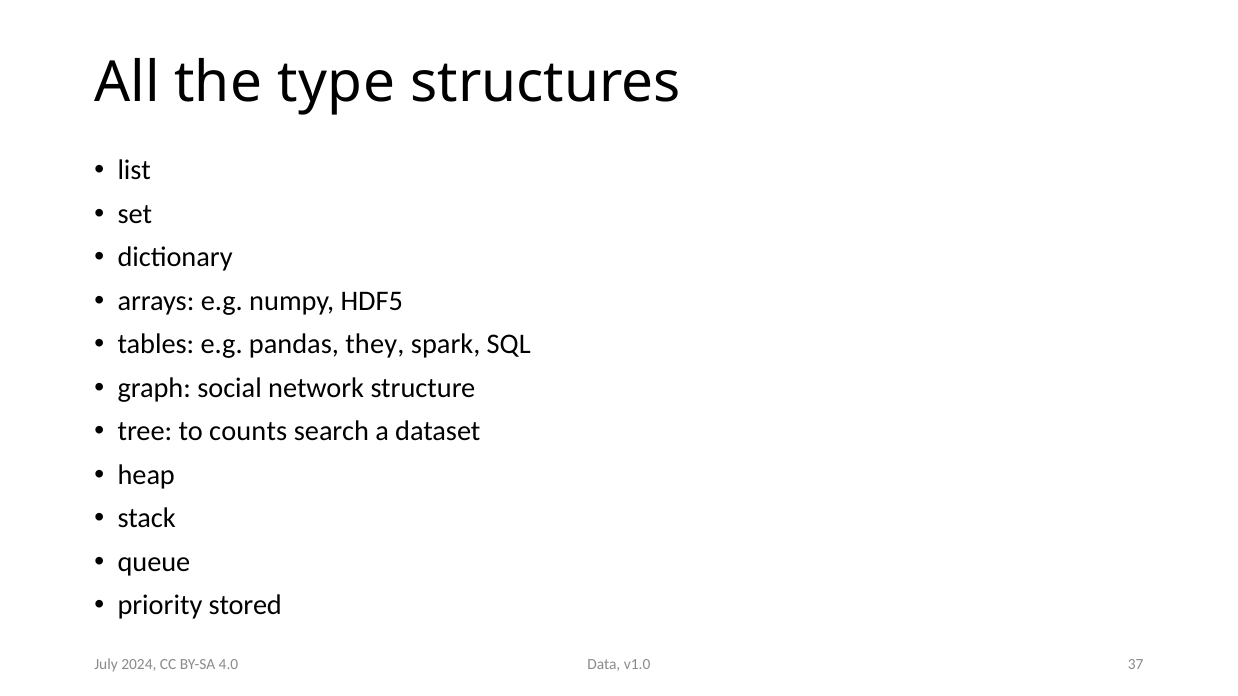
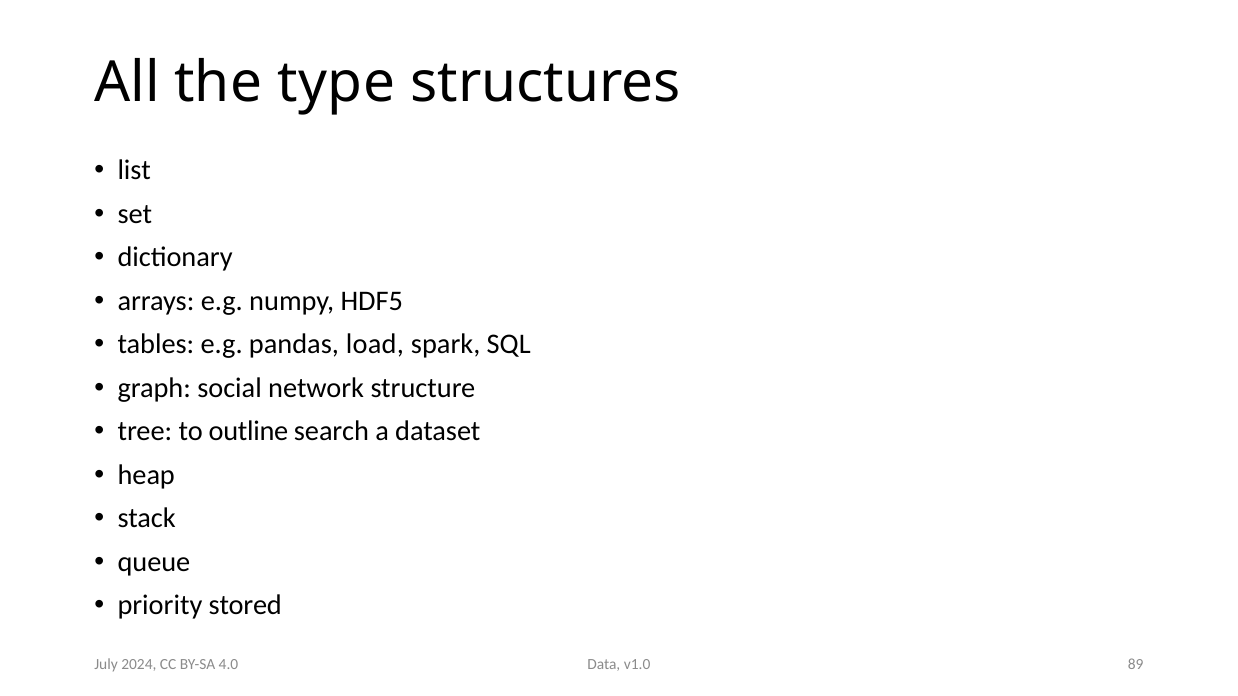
they: they -> load
counts: counts -> outline
37: 37 -> 89
